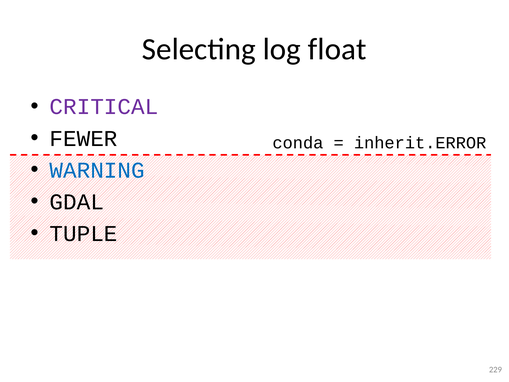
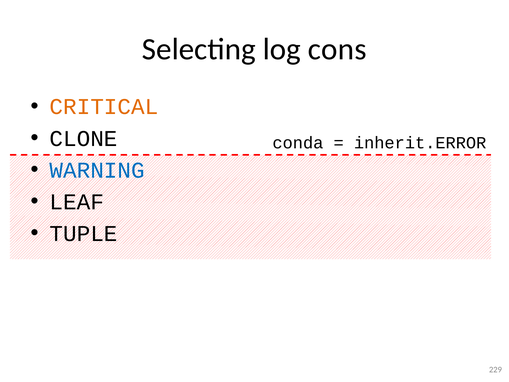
float: float -> cons
CRITICAL colour: purple -> orange
FEWER: FEWER -> CLONE
GDAL: GDAL -> LEAF
